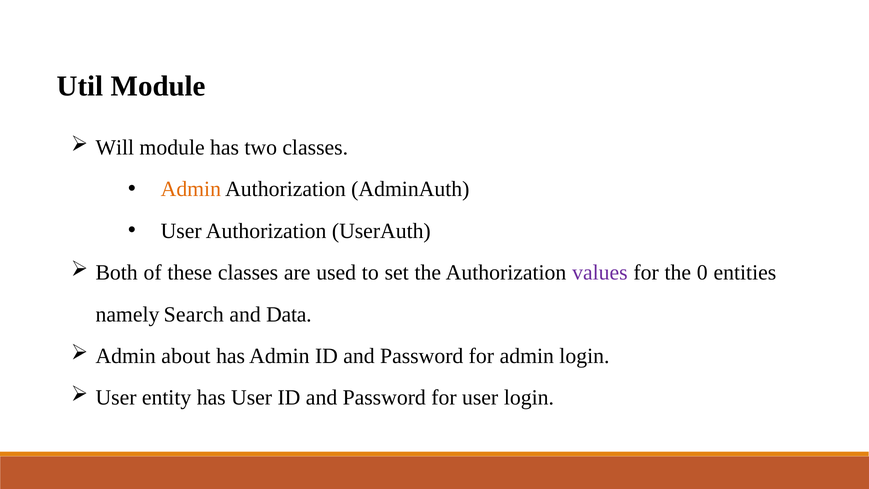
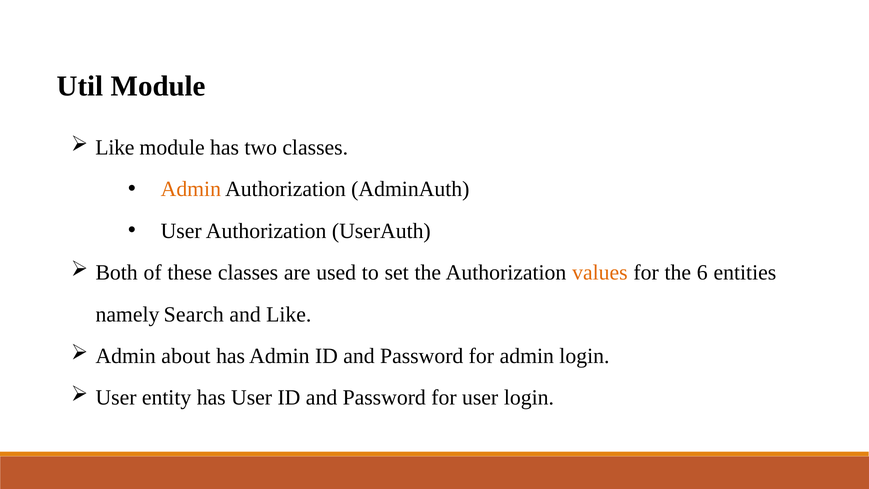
Will at (115, 147): Will -> Like
values colour: purple -> orange
0: 0 -> 6
and Data: Data -> Like
